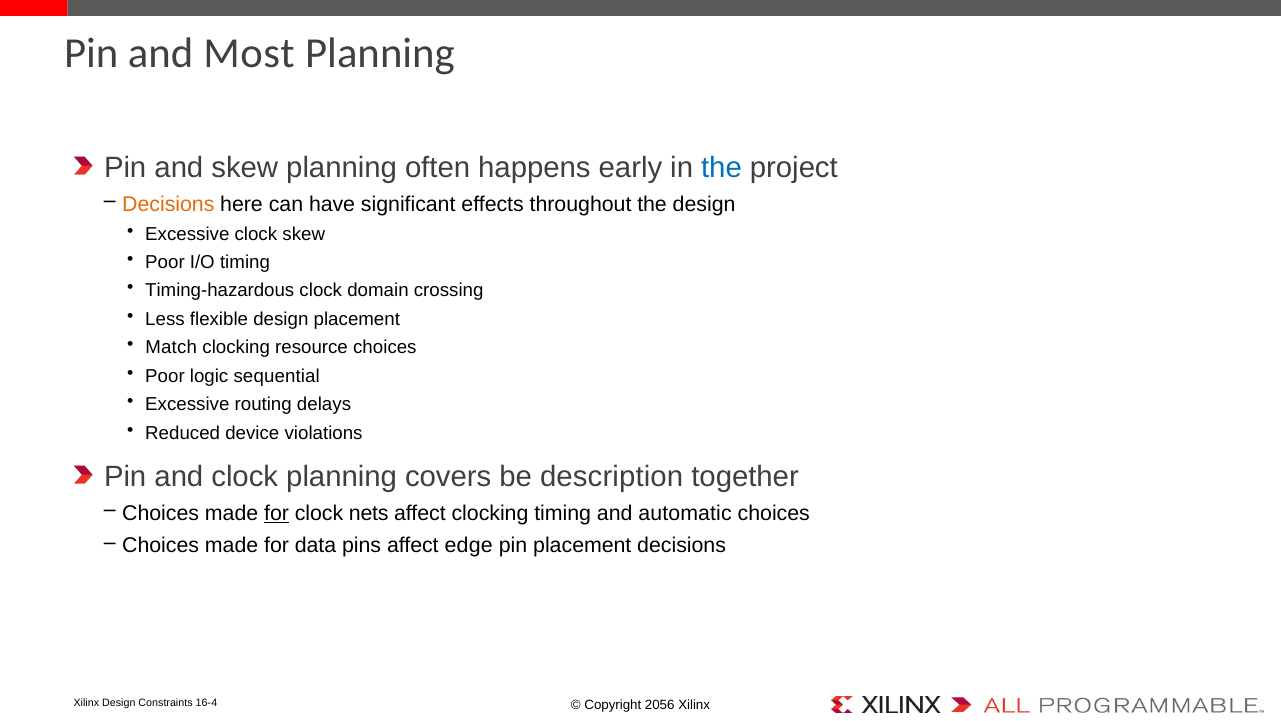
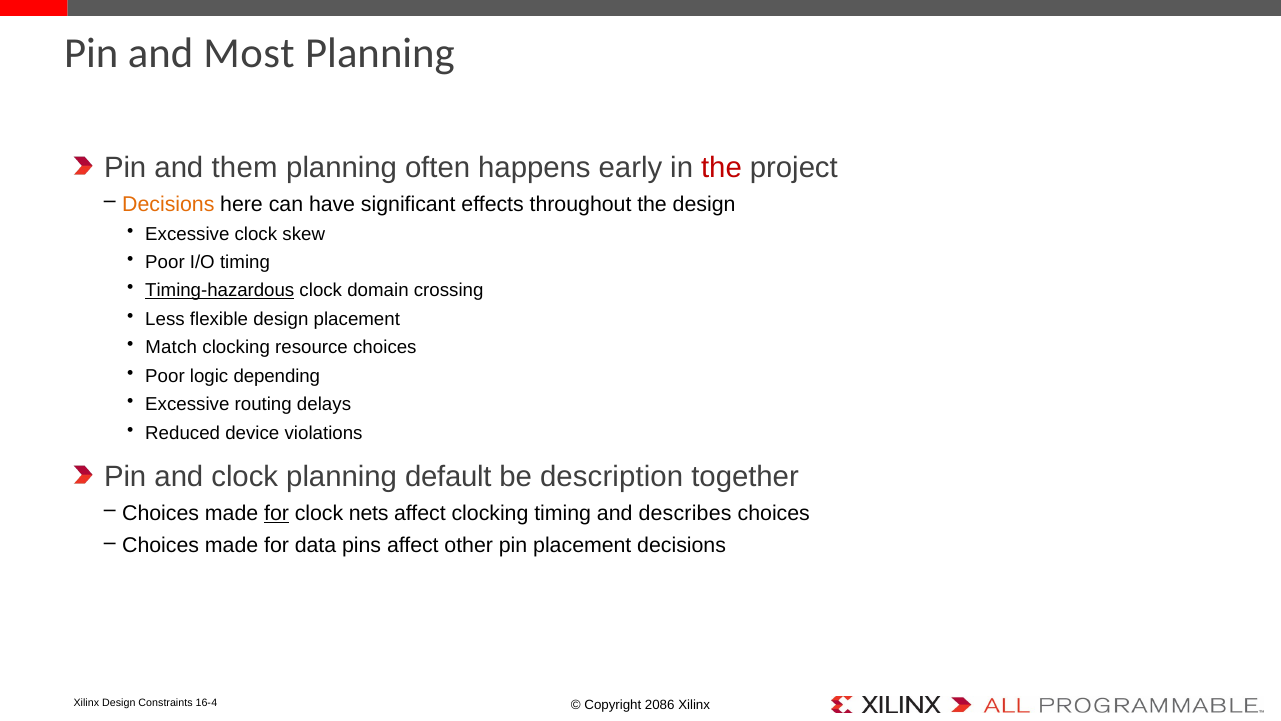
and skew: skew -> them
the at (721, 167) colour: blue -> red
Timing-hazardous underline: none -> present
sequential: sequential -> depending
covers: covers -> default
automatic: automatic -> describes
edge: edge -> other
2056: 2056 -> 2086
